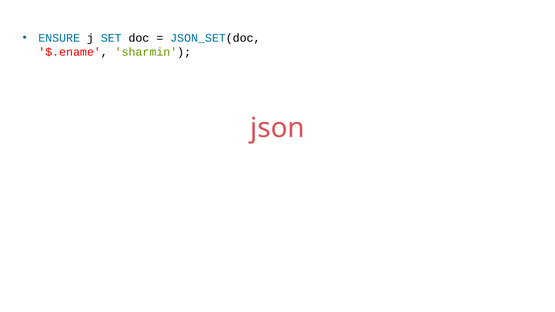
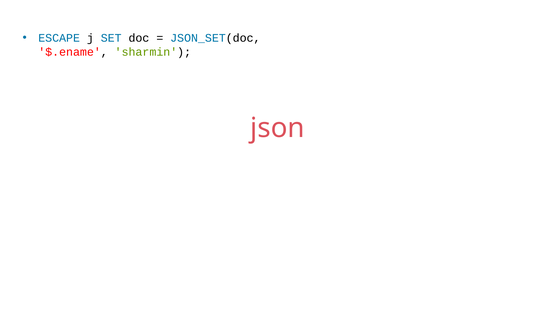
ENSURE: ENSURE -> ESCAPE
